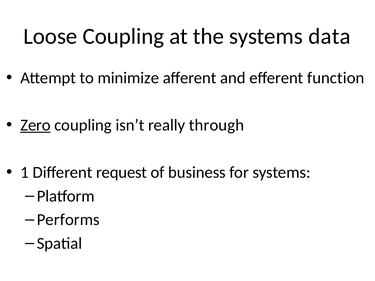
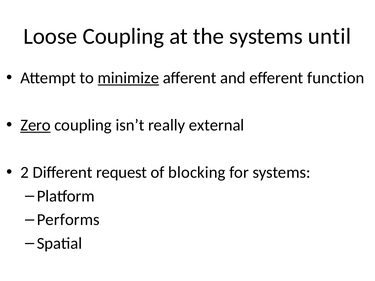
data: data -> until
minimize underline: none -> present
through: through -> external
1: 1 -> 2
business: business -> blocking
